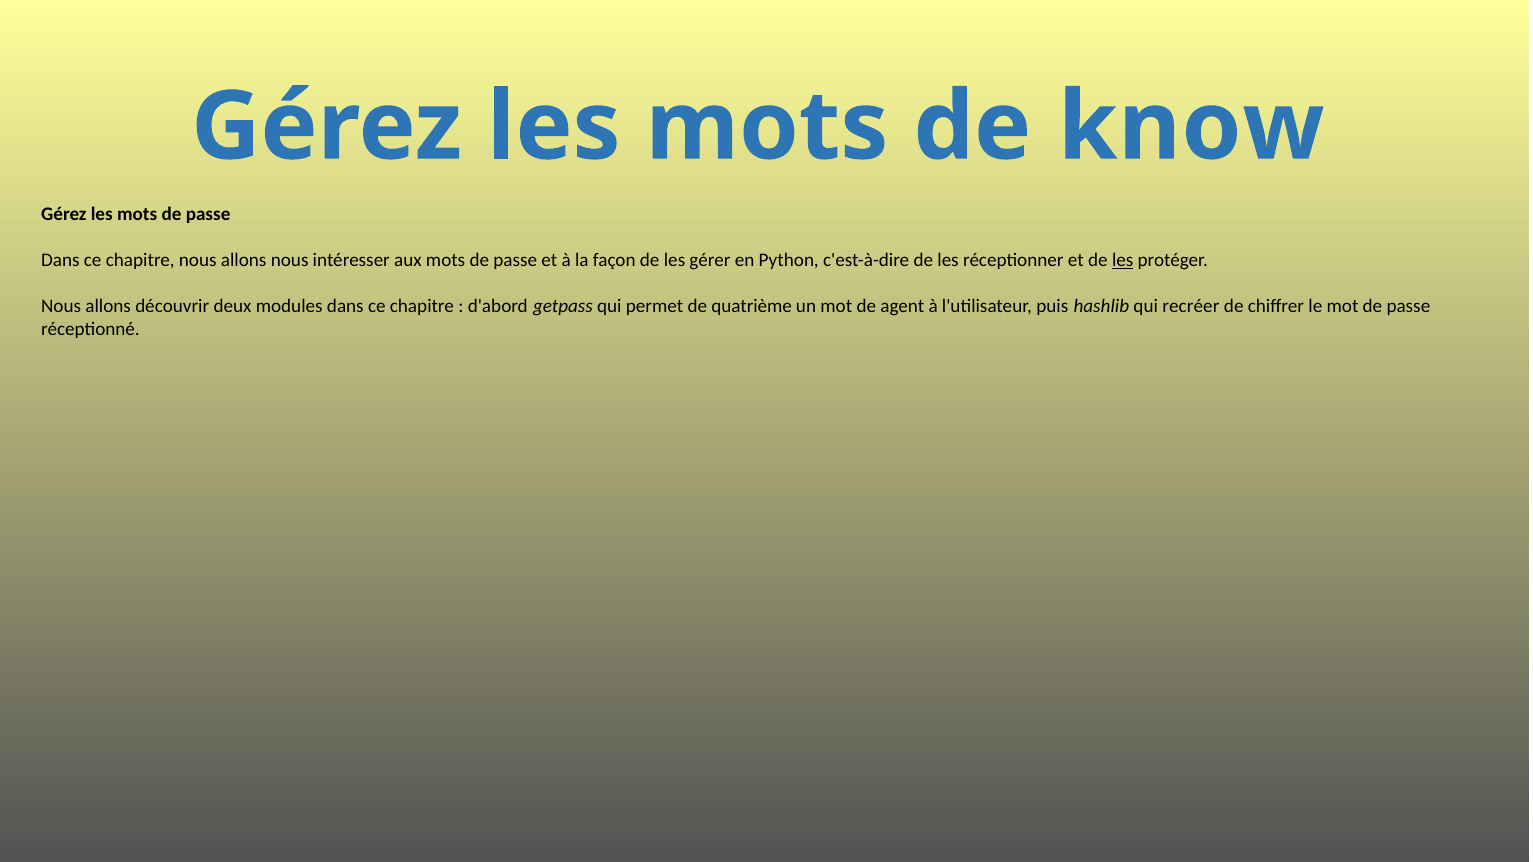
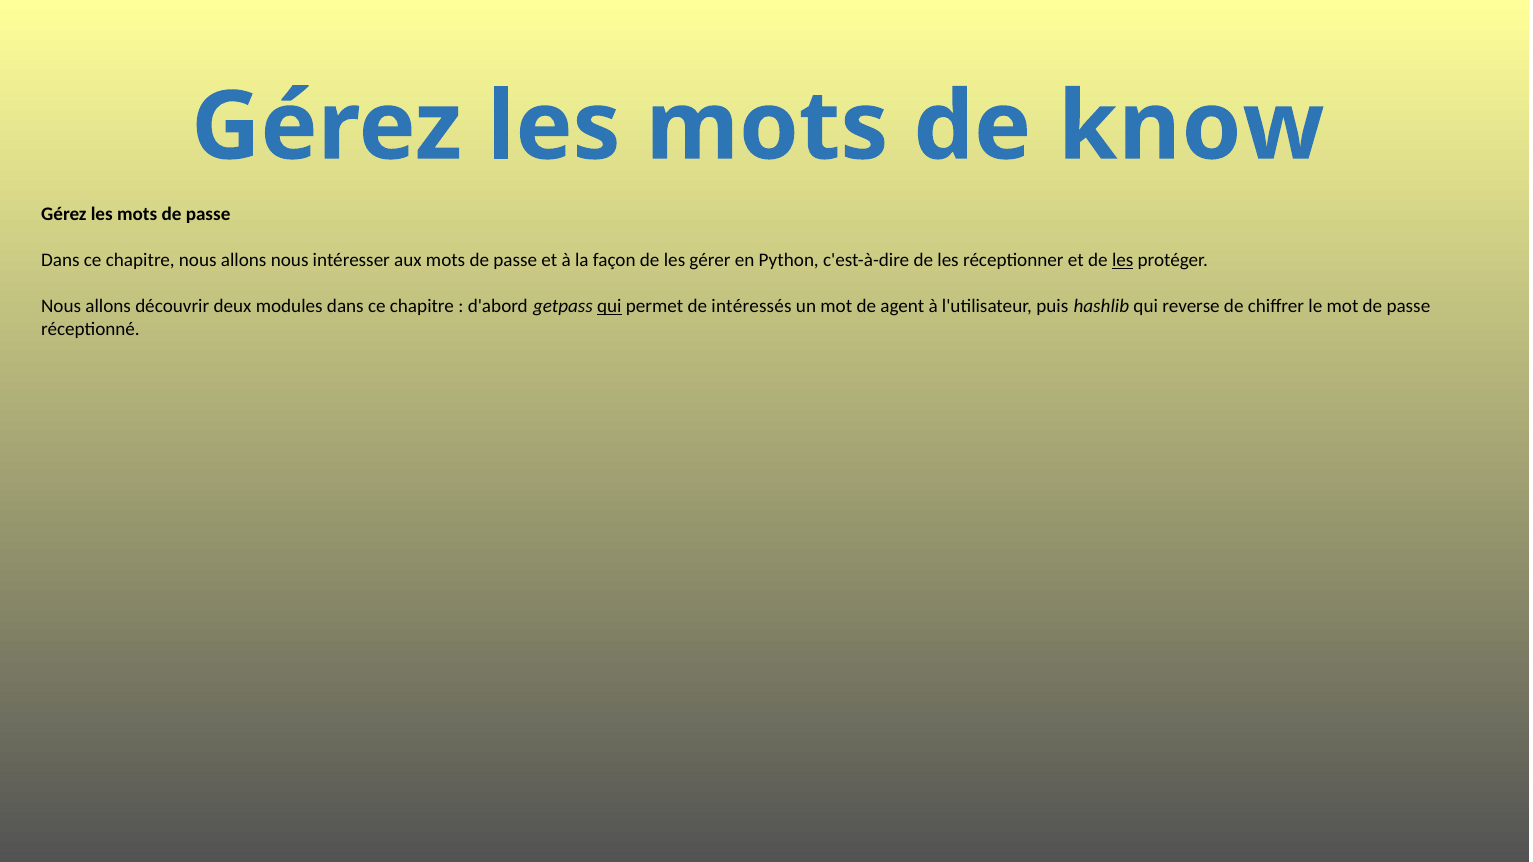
qui at (609, 307) underline: none -> present
quatrième: quatrième -> intéressés
recréer: recréer -> reverse
